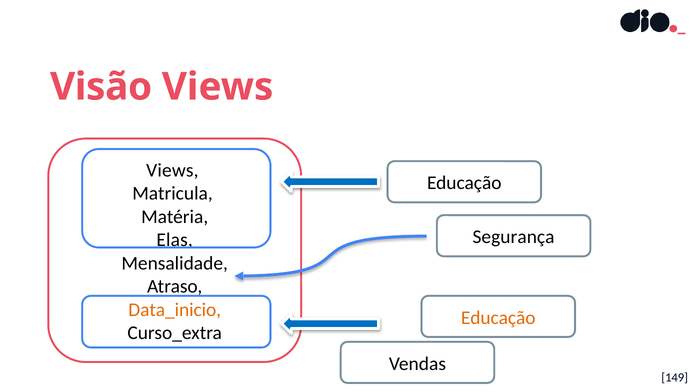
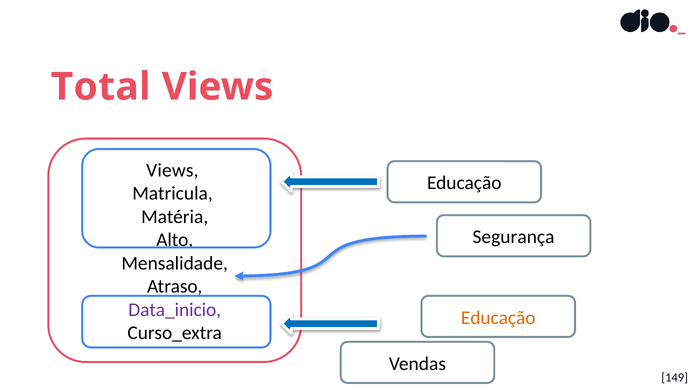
Visão: Visão -> Total
Elas: Elas -> Alto
Data_inicio colour: orange -> purple
